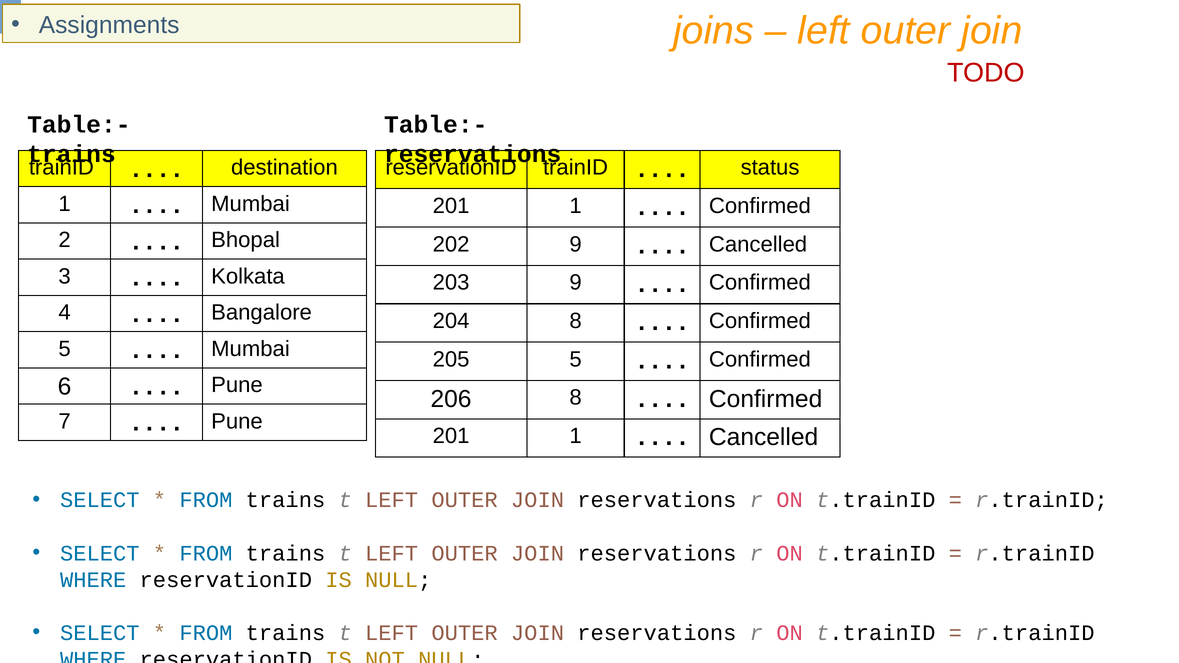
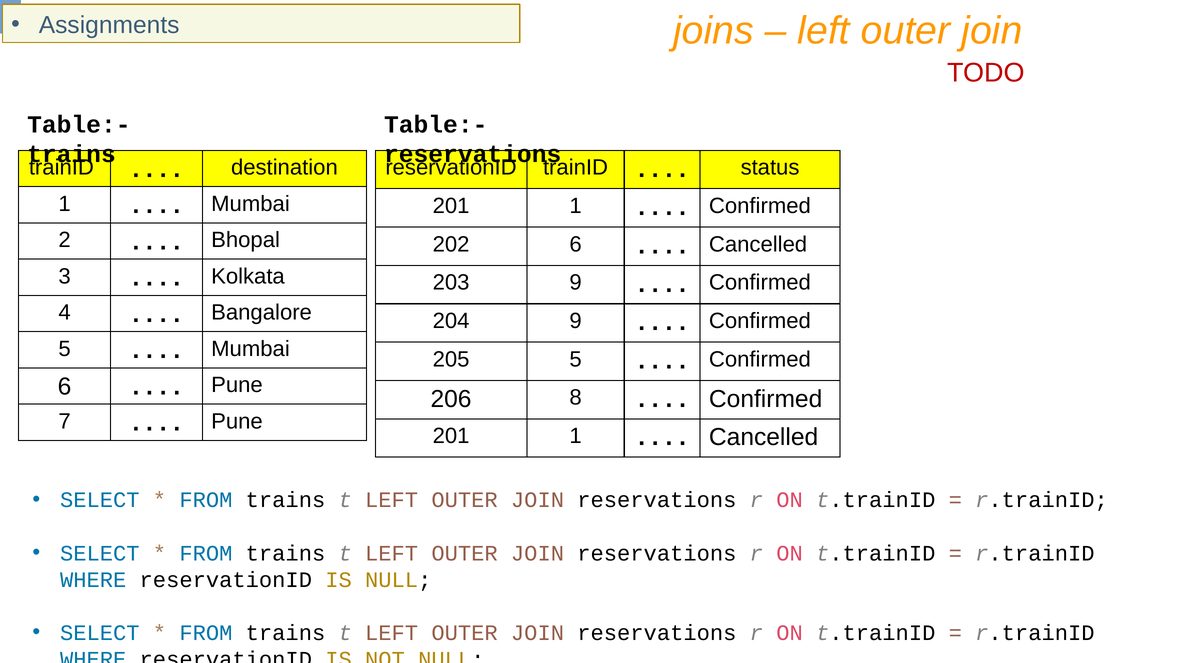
202 9: 9 -> 6
204 8: 8 -> 9
